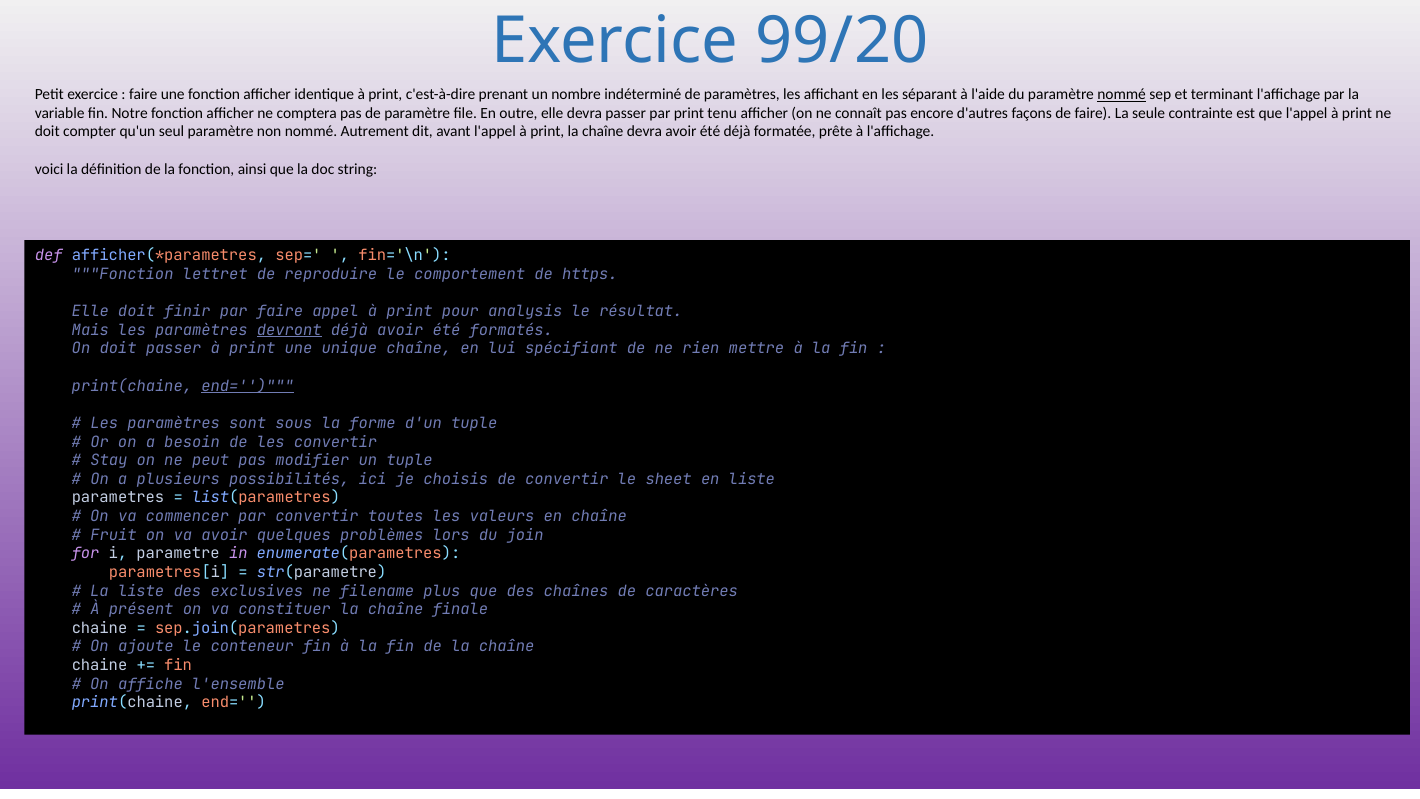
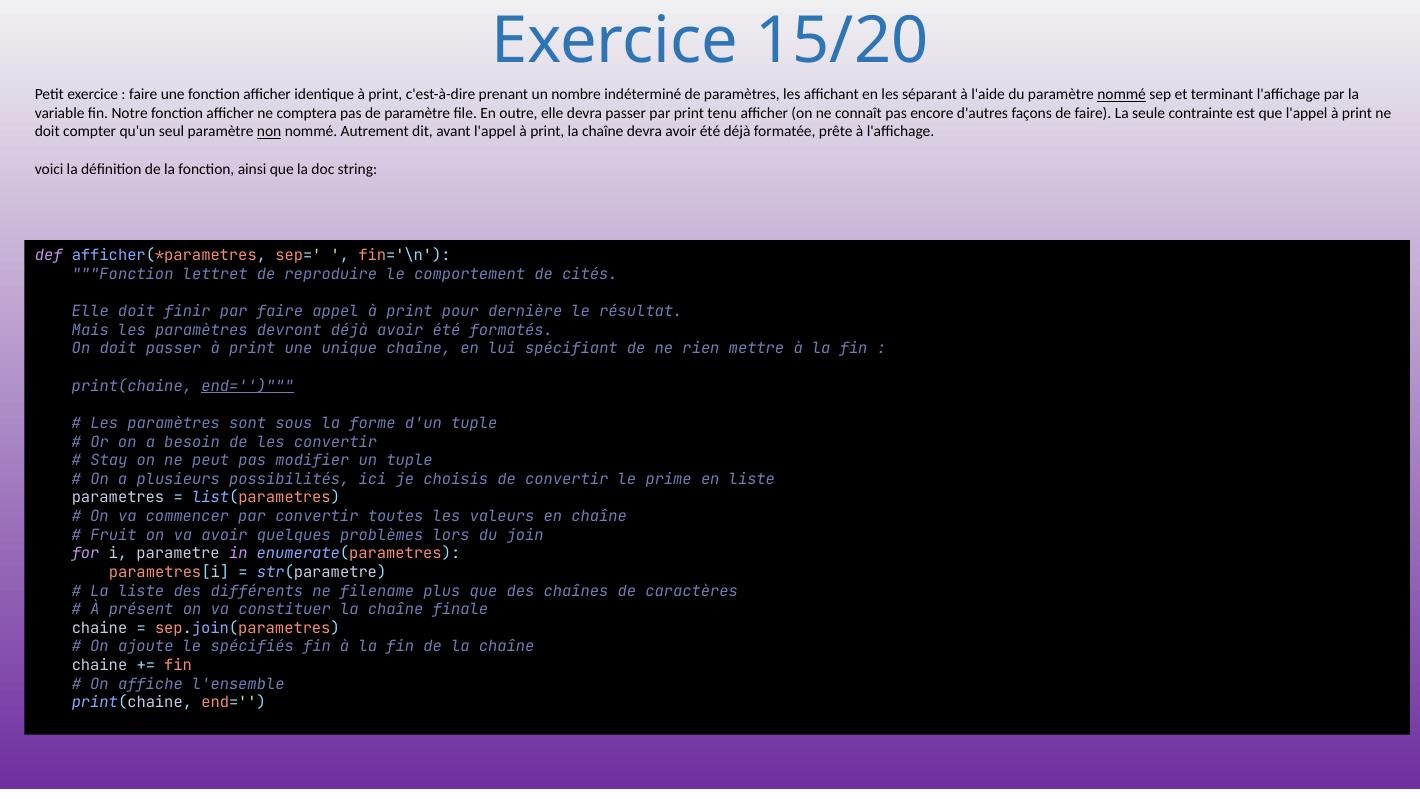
99/20: 99/20 -> 15/20
non underline: none -> present
https: https -> cités
analysis: analysis -> dernière
devront underline: present -> none
sheet: sheet -> prime
exclusives: exclusives -> différents
conteneur: conteneur -> spécifiés
